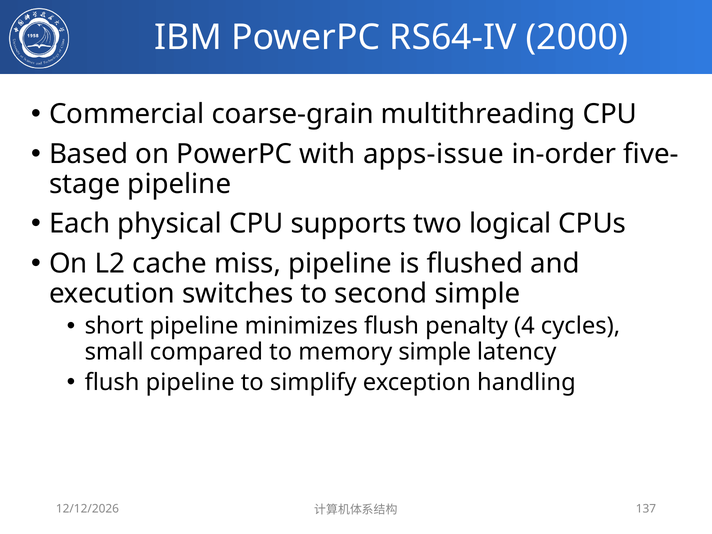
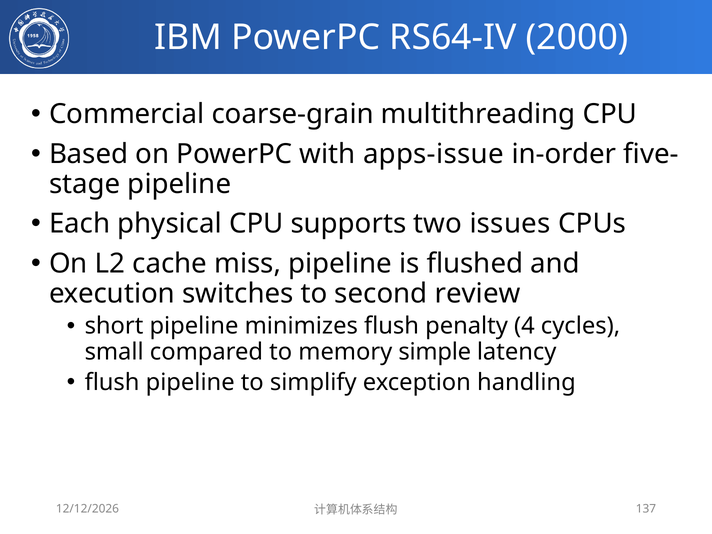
logical: logical -> issues
second simple: simple -> review
